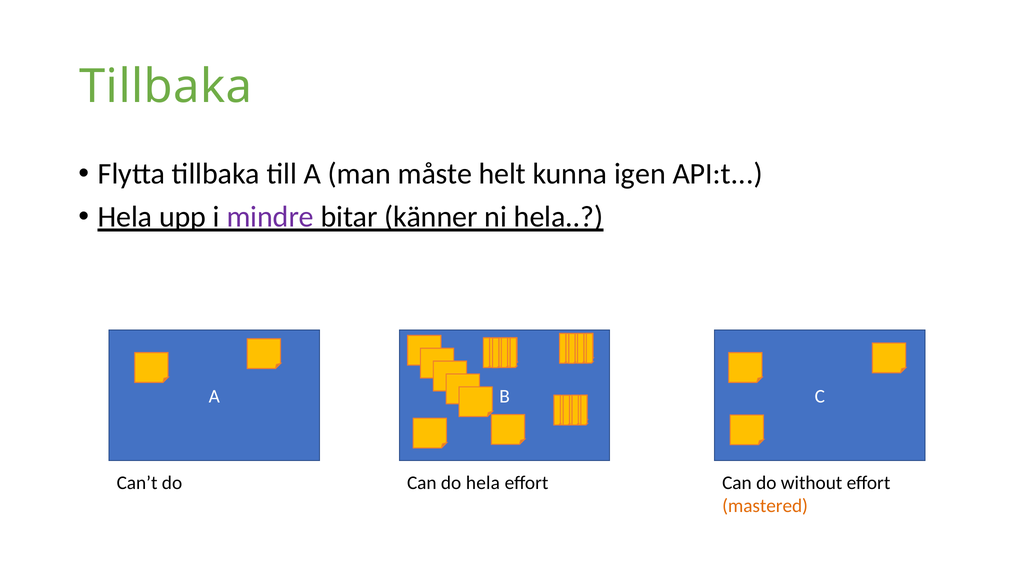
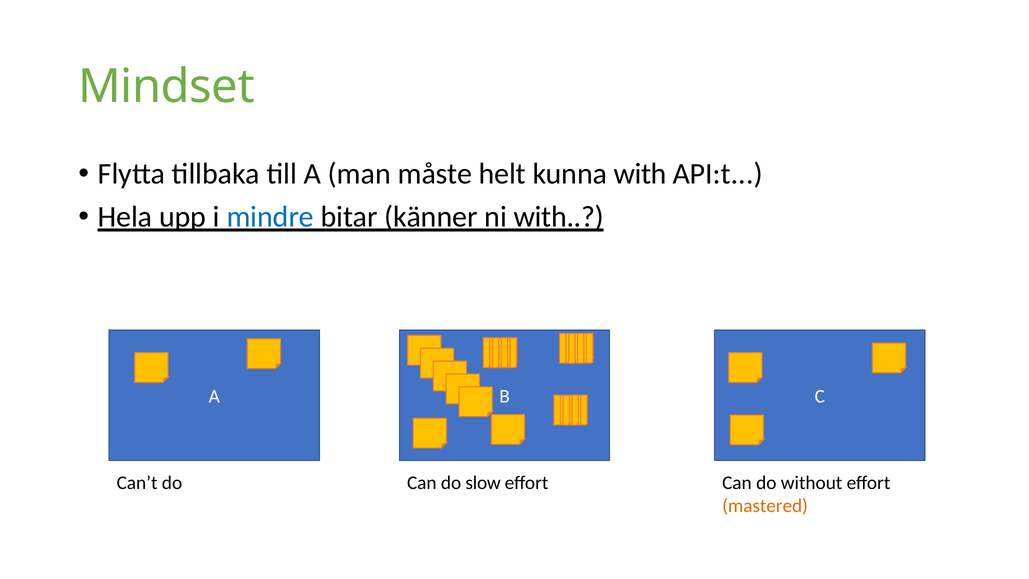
Tillbaka at (166, 86): Tillbaka -> Mindset
kunna igen: igen -> with
mindre colour: purple -> blue
ni hela: hela -> with
do hela: hela -> slow
